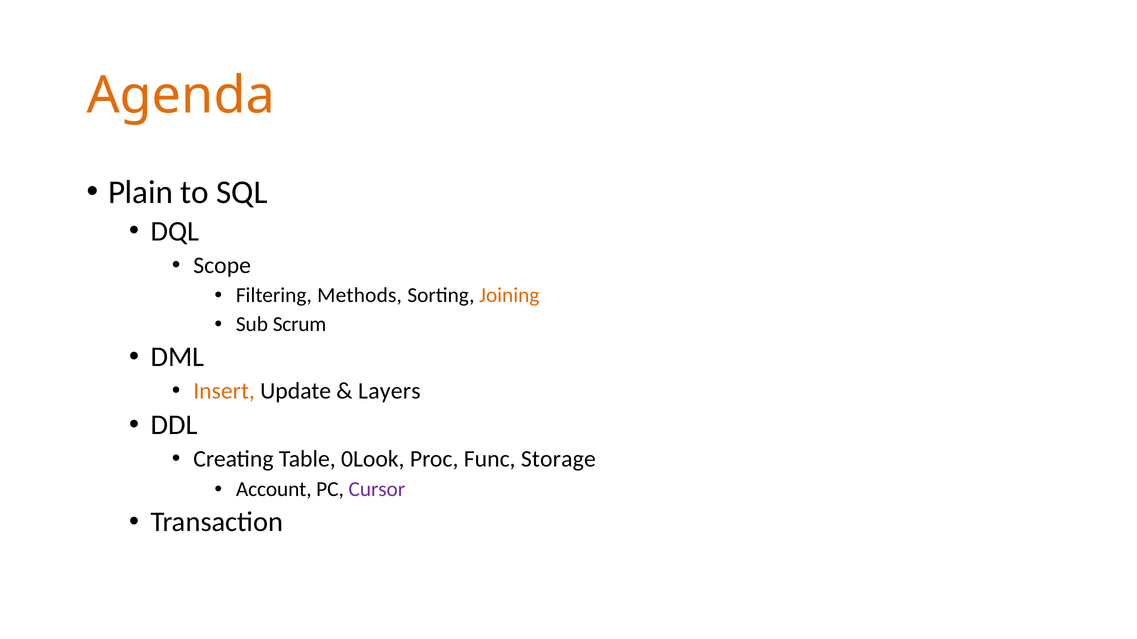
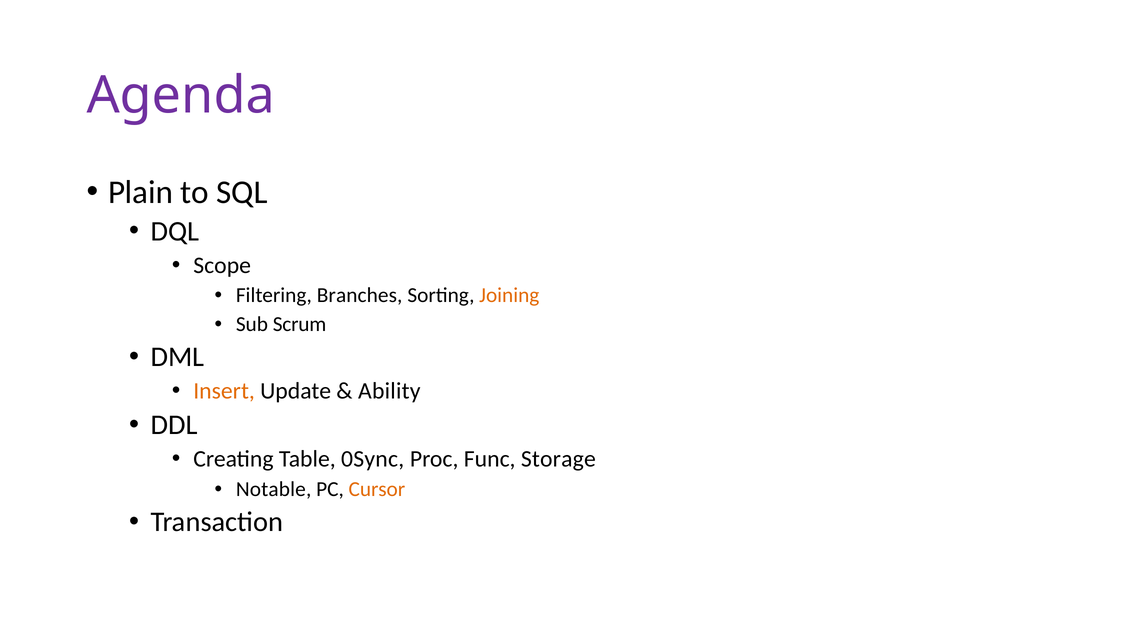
Agenda colour: orange -> purple
Methods: Methods -> Branches
Layers: Layers -> Ability
0Look: 0Look -> 0Sync
Account: Account -> Notable
Cursor colour: purple -> orange
